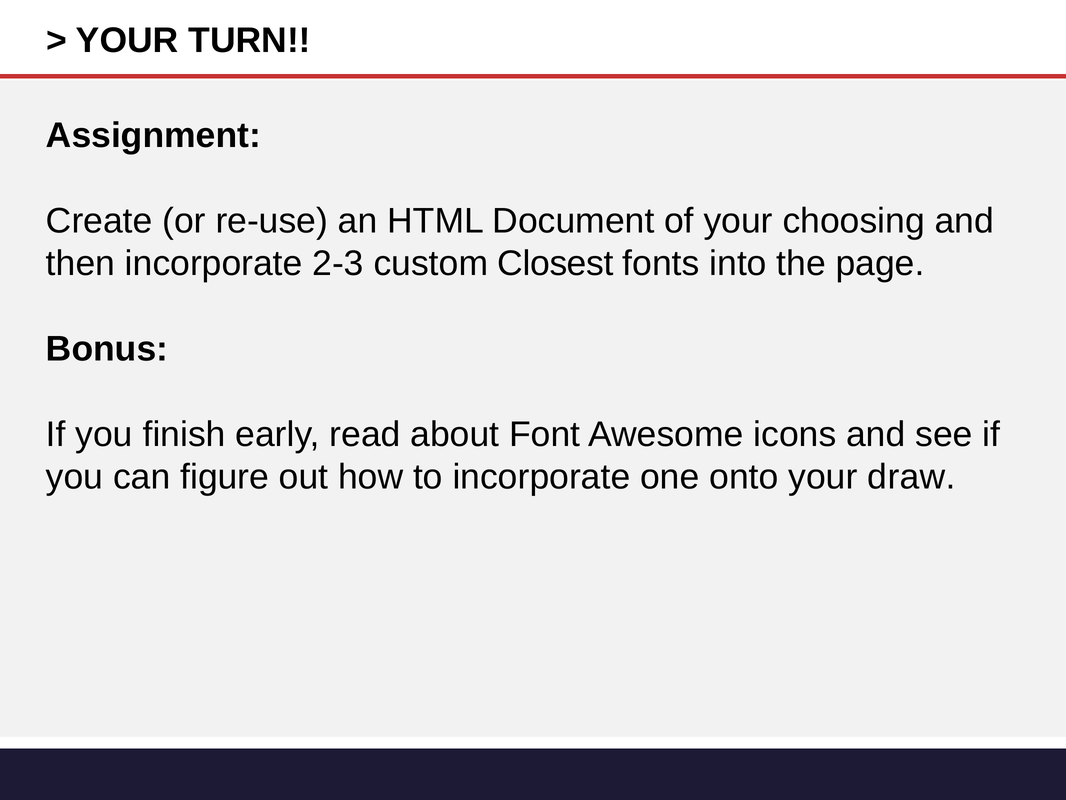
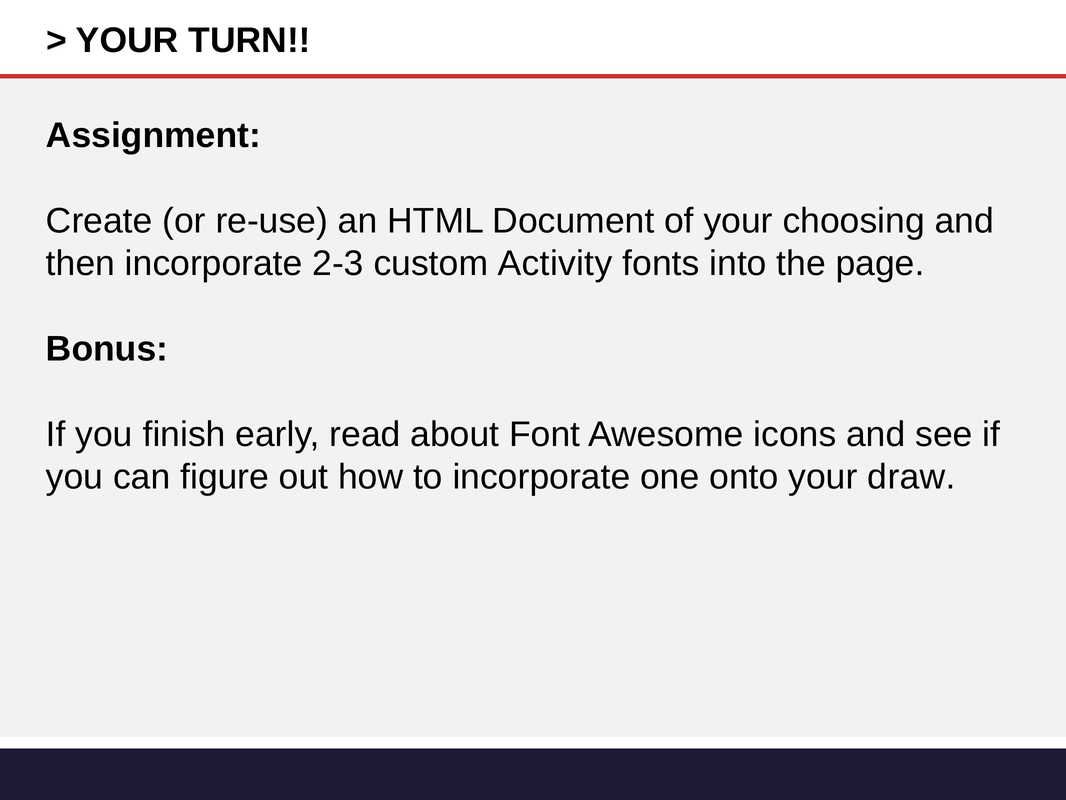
Closest: Closest -> Activity
